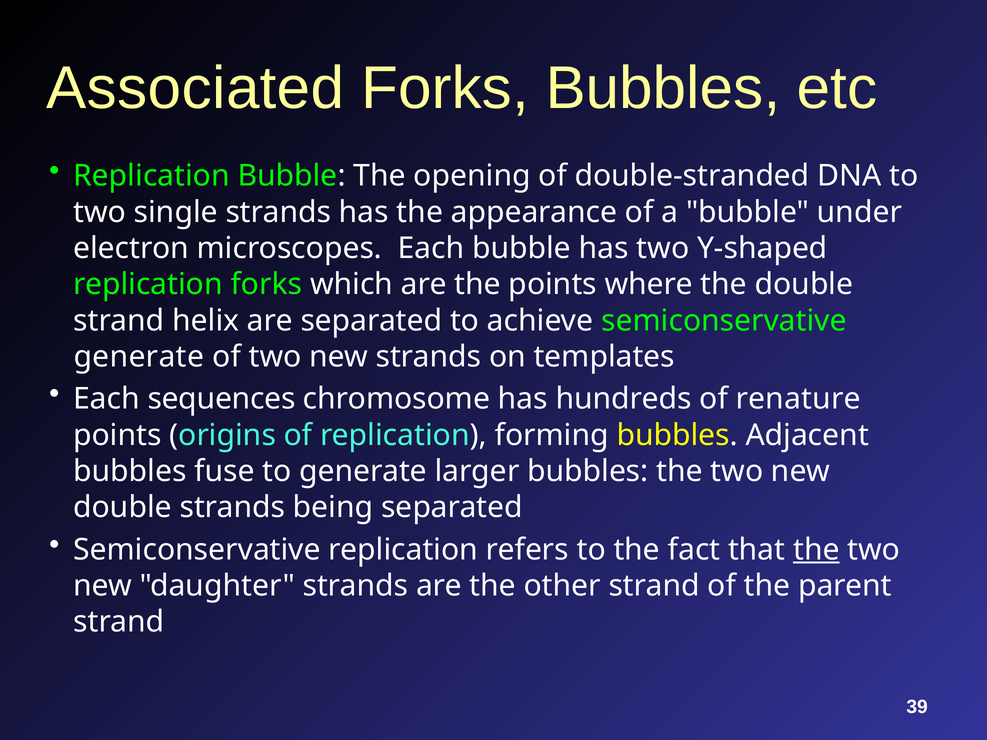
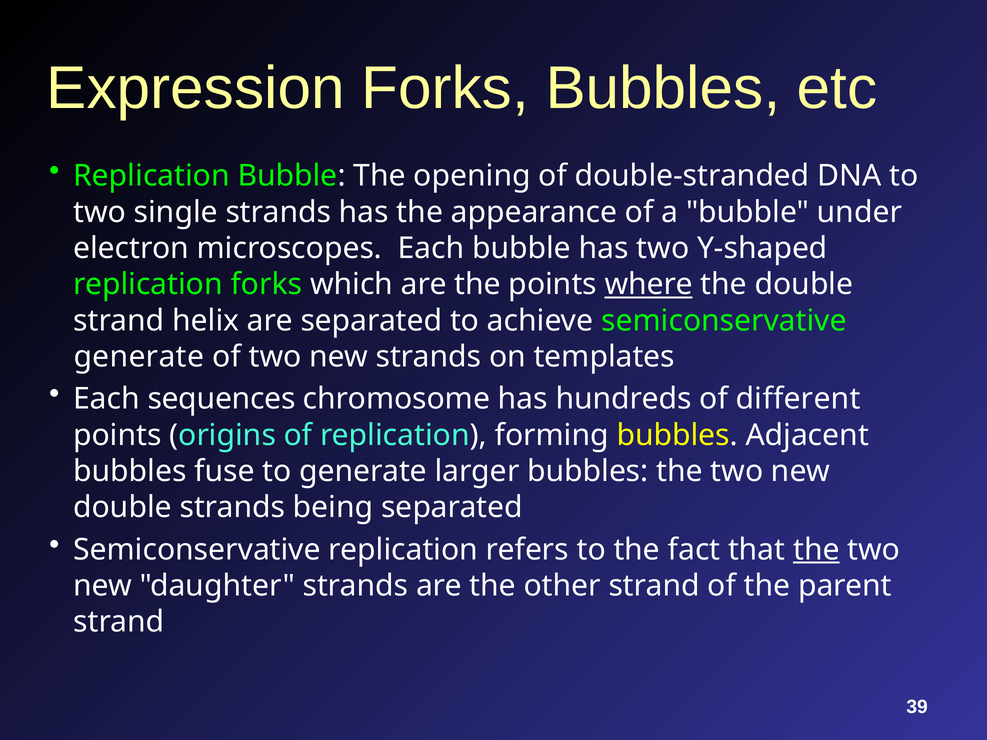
Associated: Associated -> Expression
where underline: none -> present
renature: renature -> different
